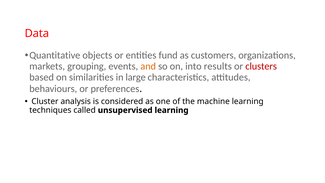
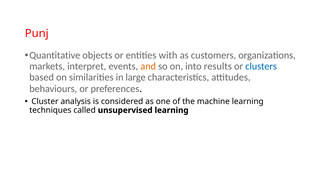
Data: Data -> Punj
fund: fund -> with
grouping: grouping -> interpret
clusters colour: red -> blue
